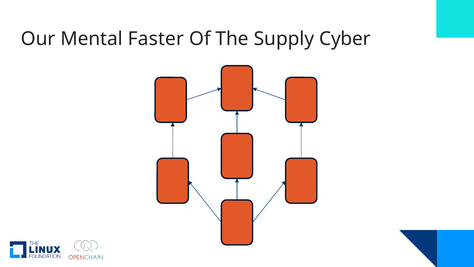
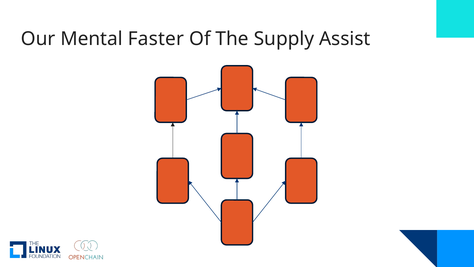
Cyber: Cyber -> Assist
